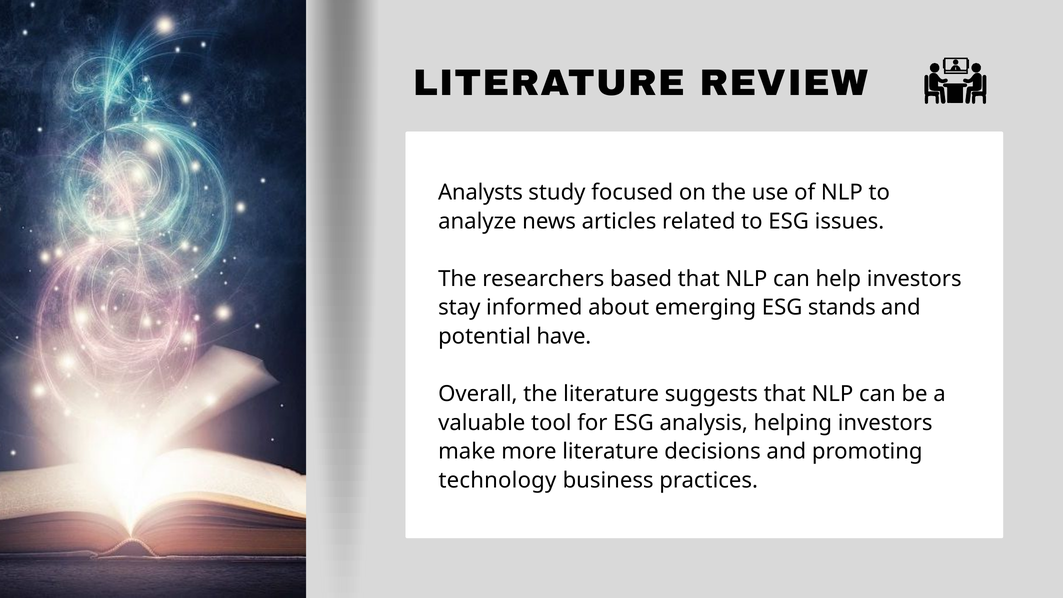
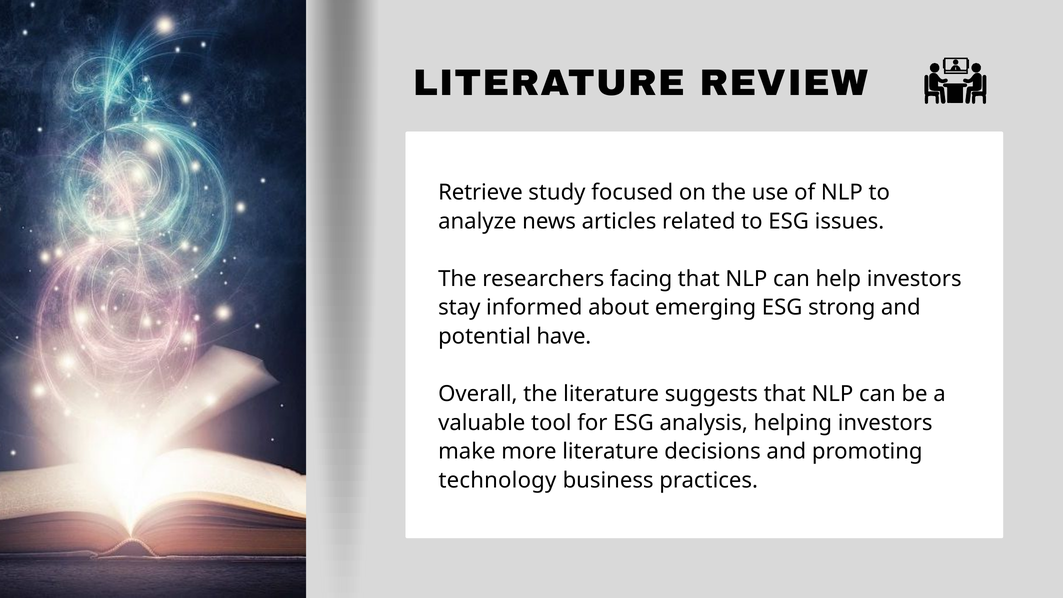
Analysts: Analysts -> Retrieve
based: based -> facing
stands: stands -> strong
